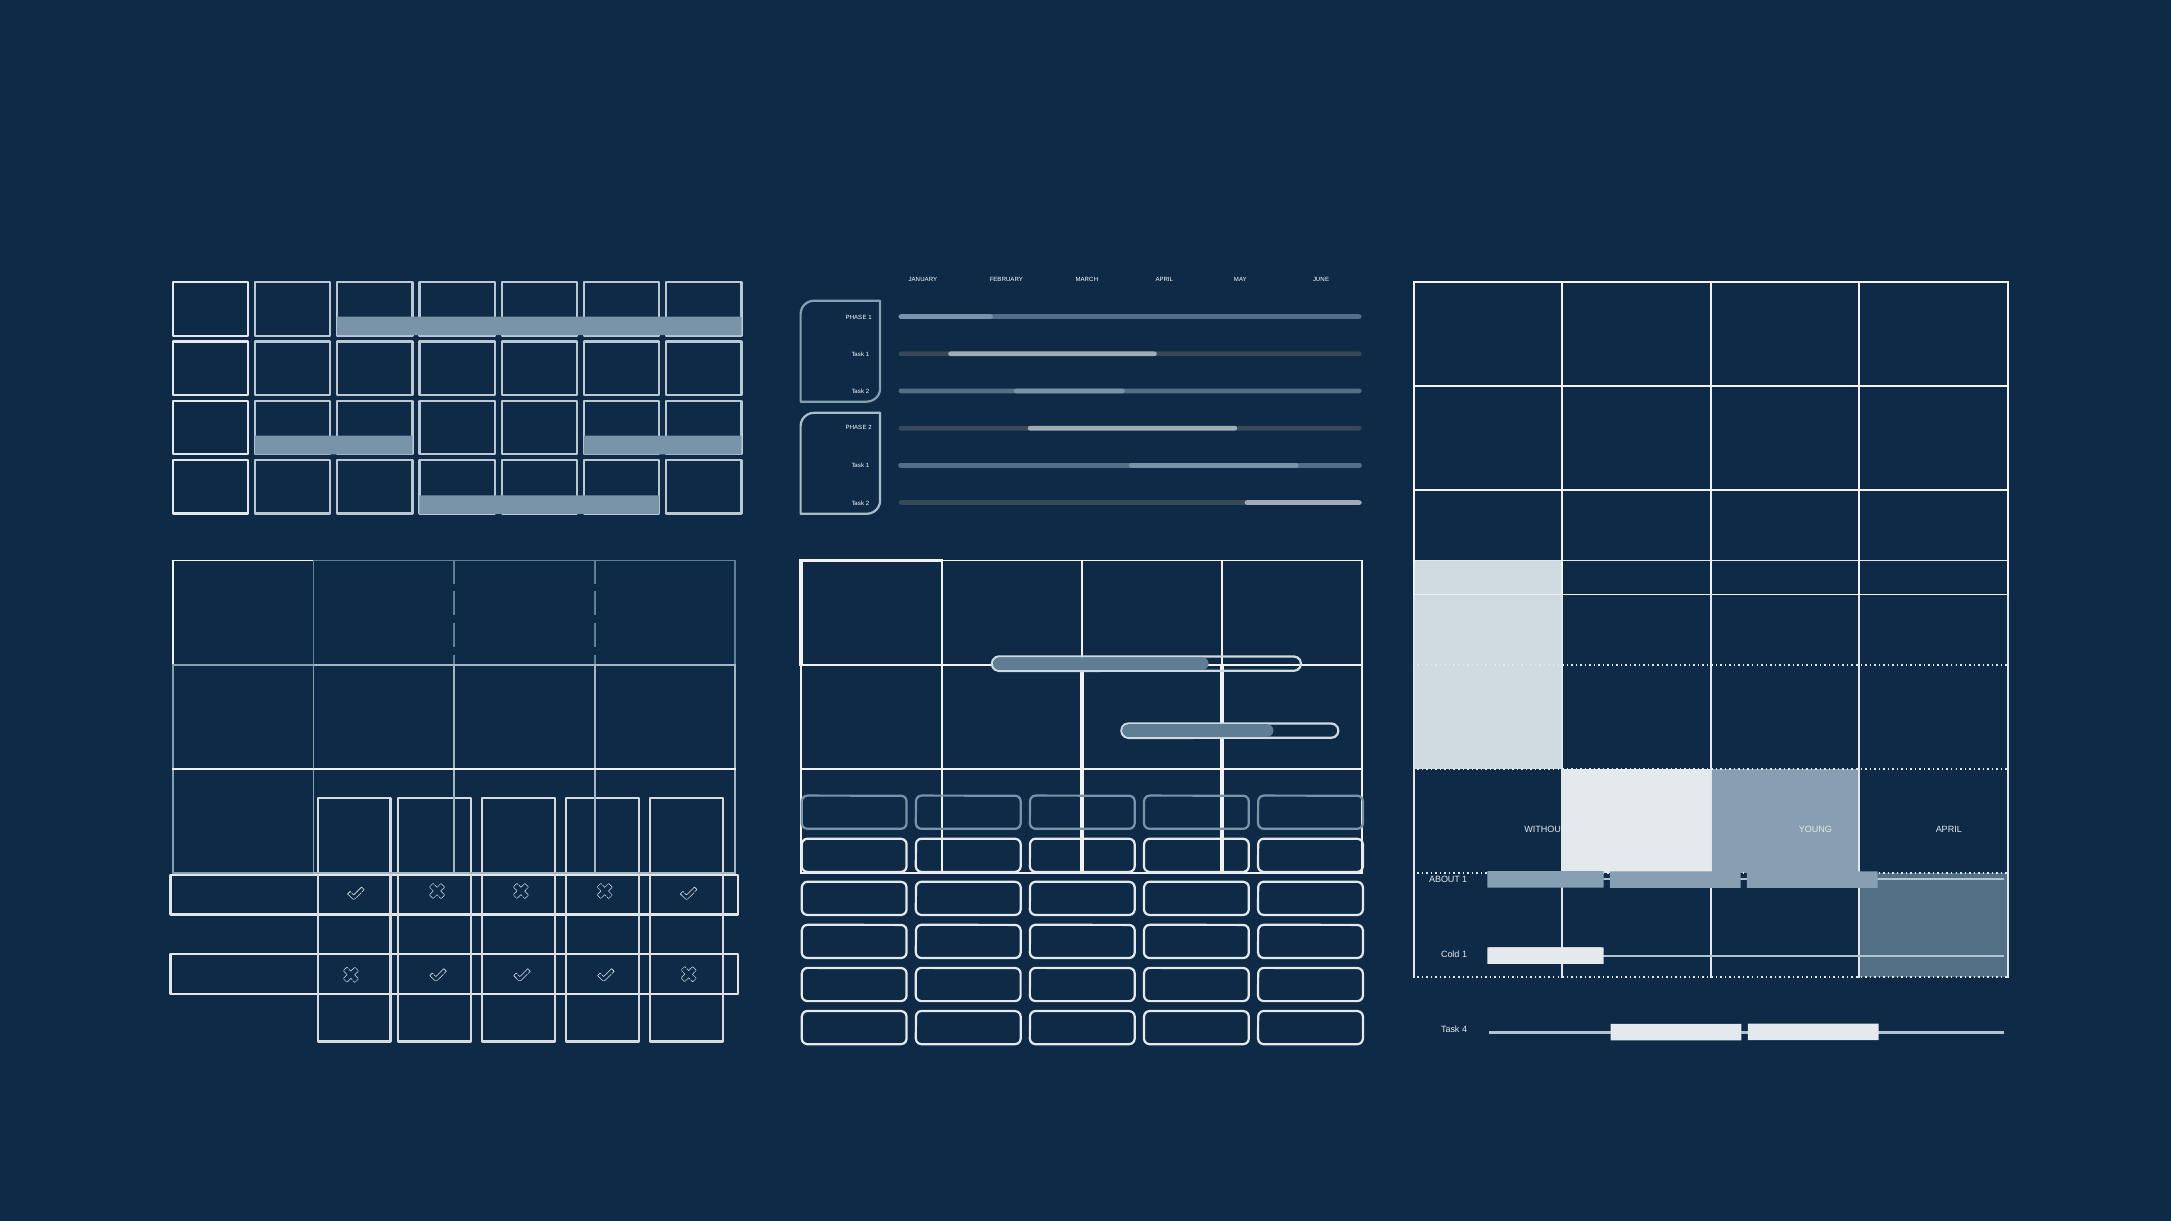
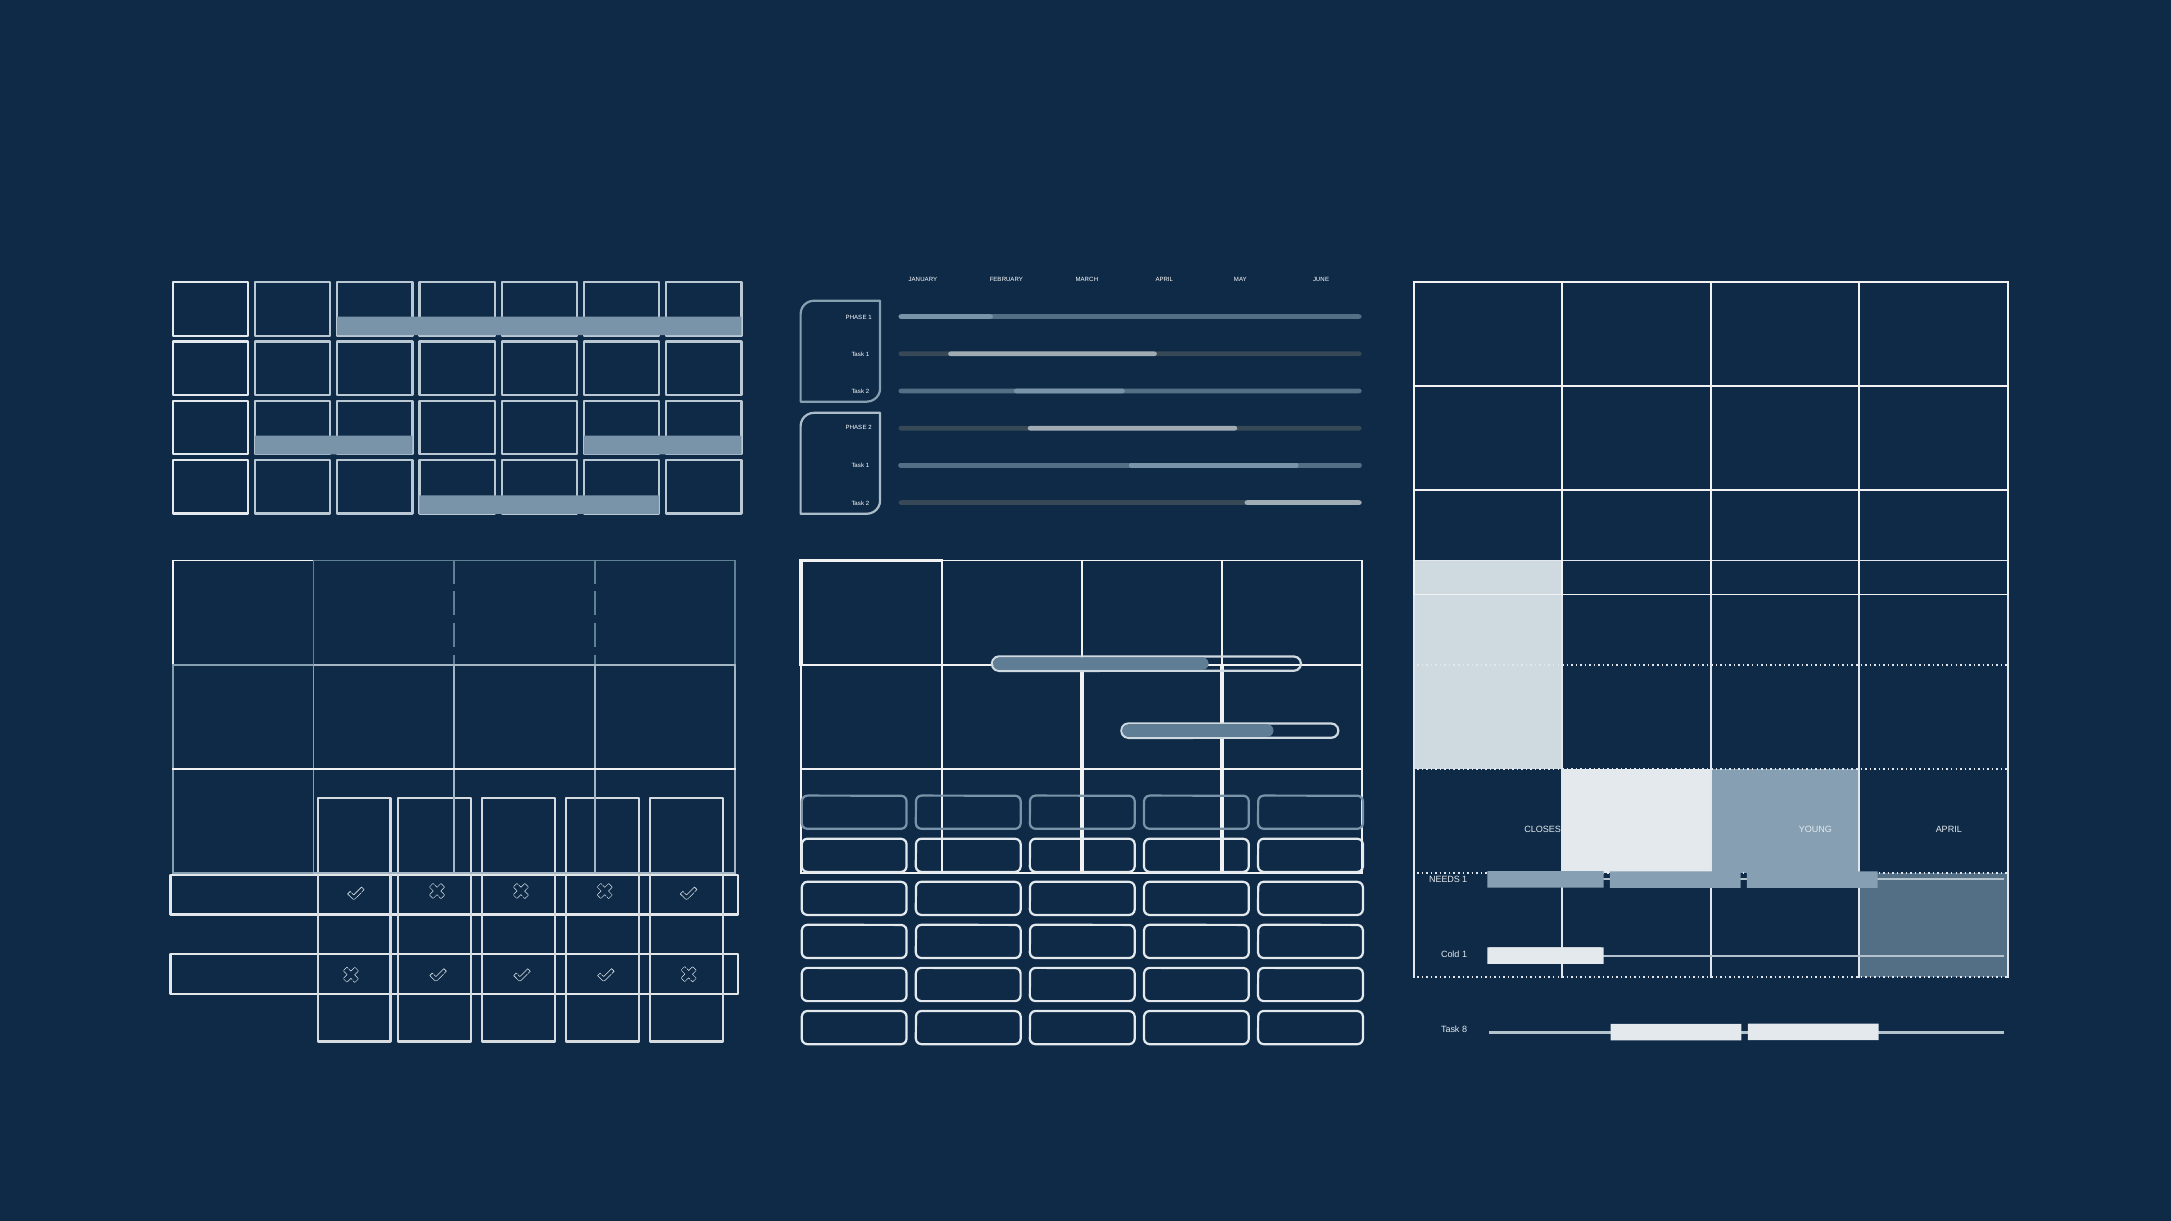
WITHOUT: WITHOUT -> CLOSEST
ABOUT: ABOUT -> NEEDS
4: 4 -> 8
